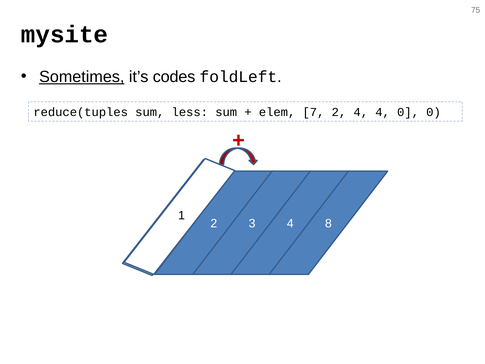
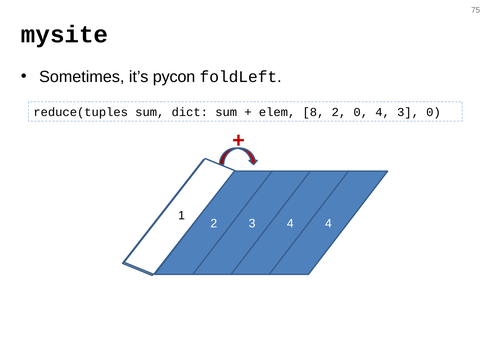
Sometimes underline: present -> none
codes: codes -> pycon
less: less -> dict
7: 7 -> 8
2 4: 4 -> 0
4 0: 0 -> 3
8 at (328, 223): 8 -> 4
